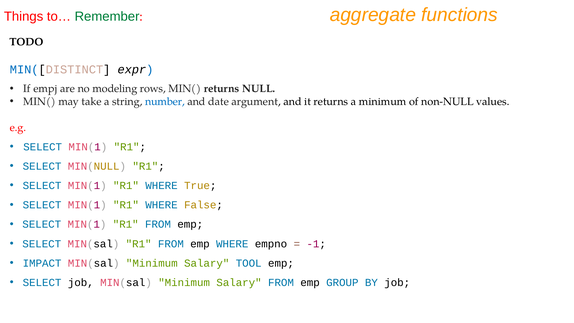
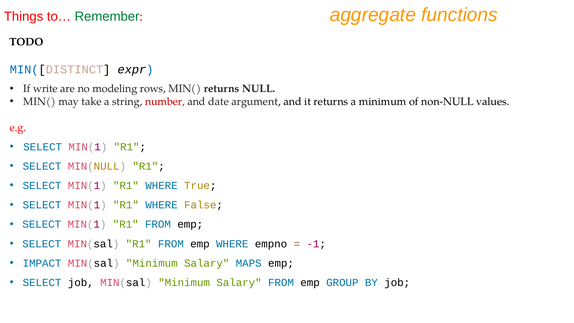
empj: empj -> write
number colour: blue -> red
TOOL: TOOL -> MAPS
